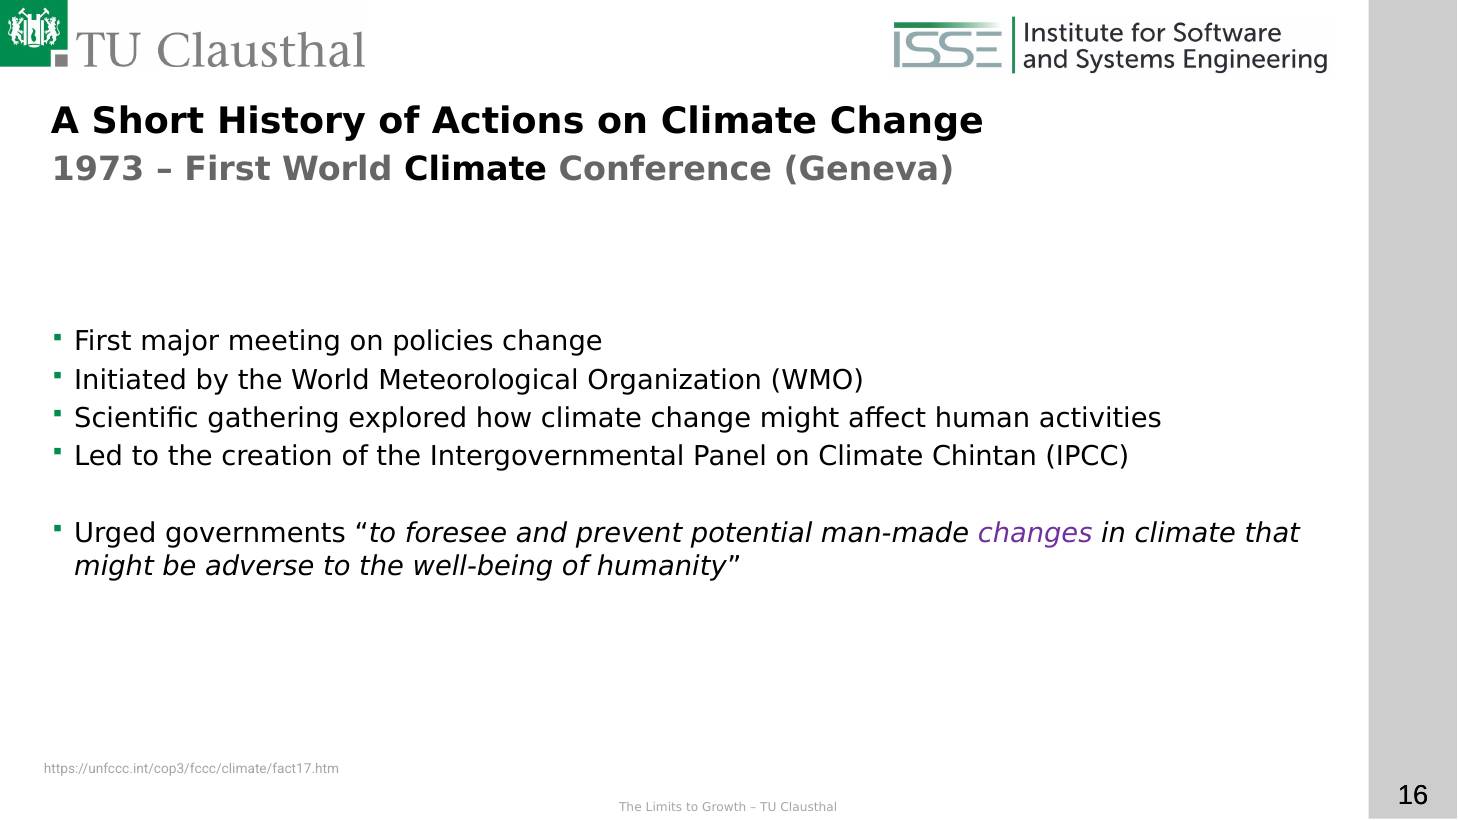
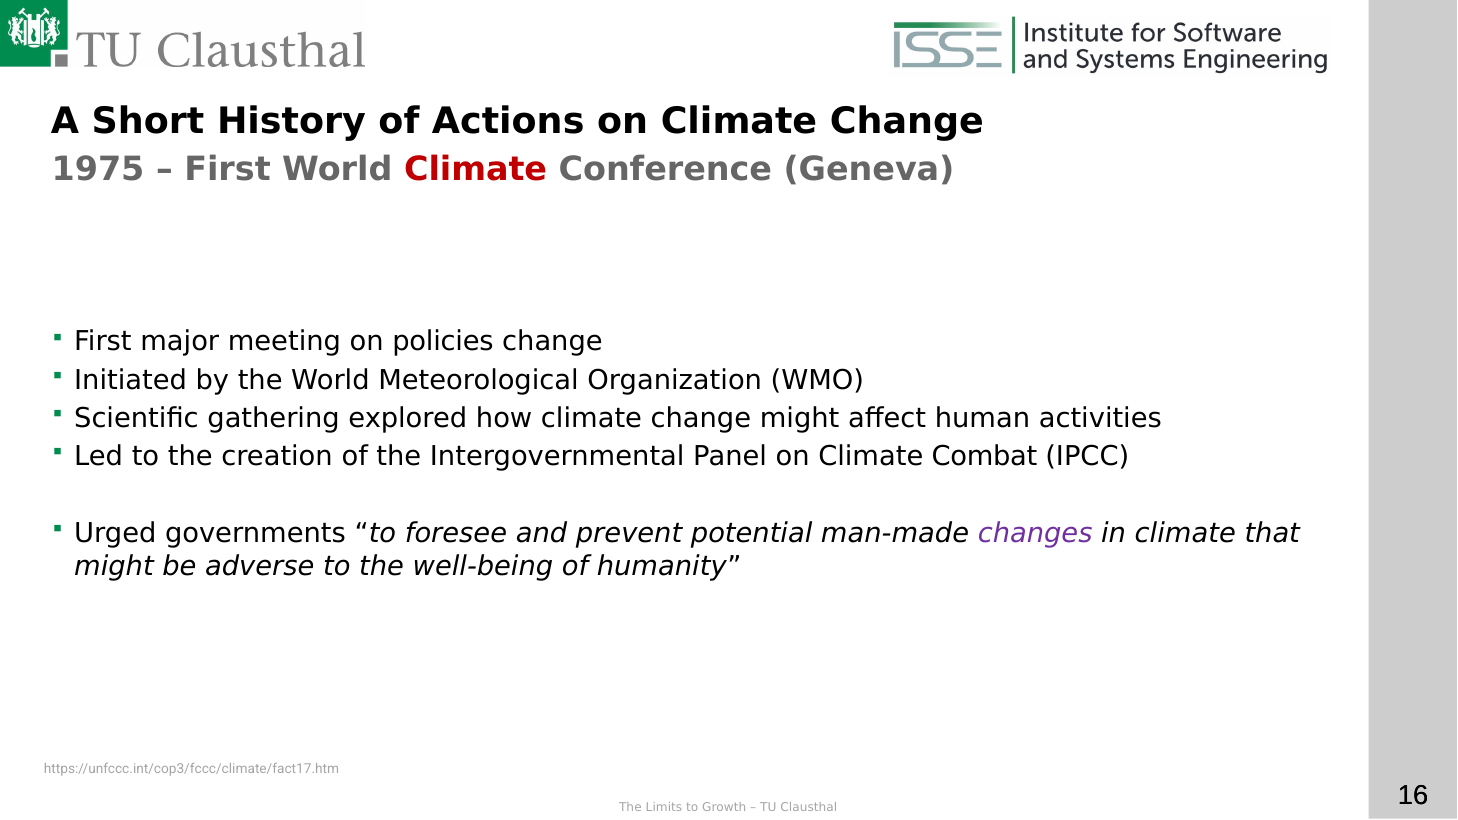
1973: 1973 -> 1975
Climate at (476, 169) colour: black -> red
Chintan: Chintan -> Combat
